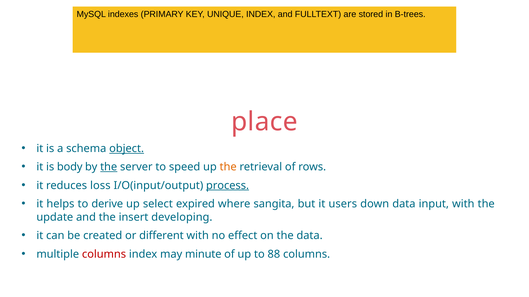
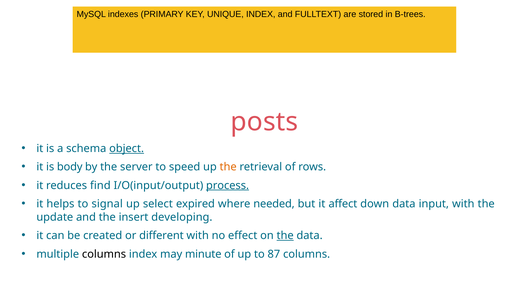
place: place -> posts
the at (109, 167) underline: present -> none
loss: loss -> find
derive: derive -> signal
sangita: sangita -> needed
users: users -> affect
the at (285, 236) underline: none -> present
columns at (104, 255) colour: red -> black
88: 88 -> 87
